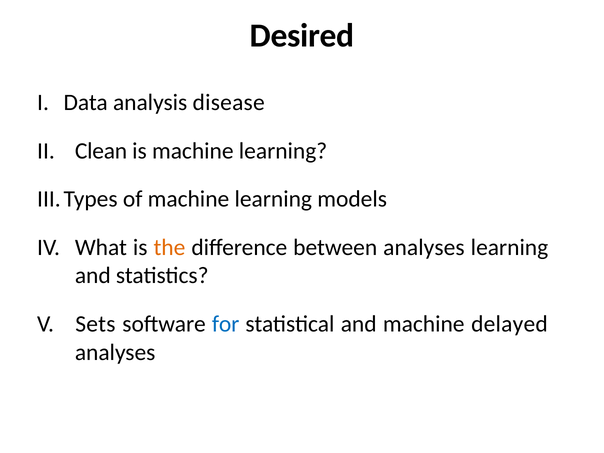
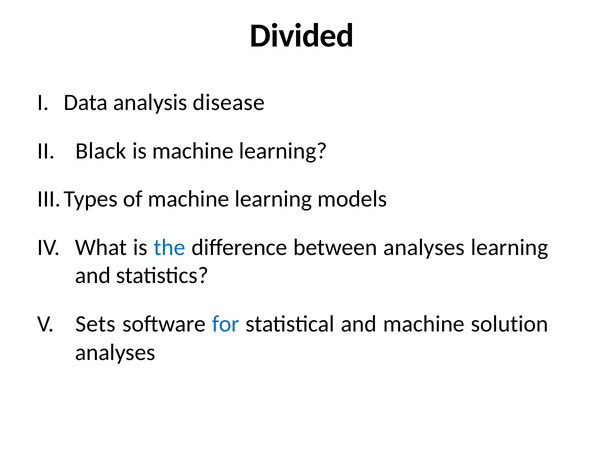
Desired: Desired -> Divided
Clean: Clean -> Black
the colour: orange -> blue
delayed: delayed -> solution
